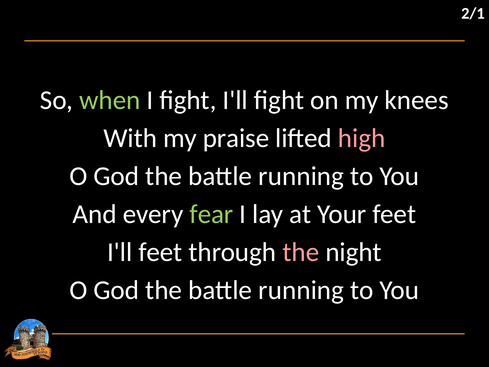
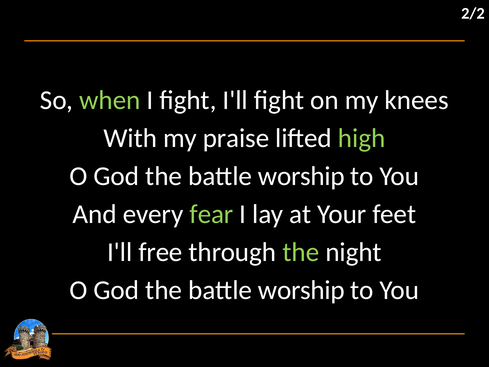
2/1: 2/1 -> 2/2
high colour: pink -> light green
running at (301, 176): running -> worship
I'll feet: feet -> free
the at (301, 252) colour: pink -> light green
running at (301, 290): running -> worship
